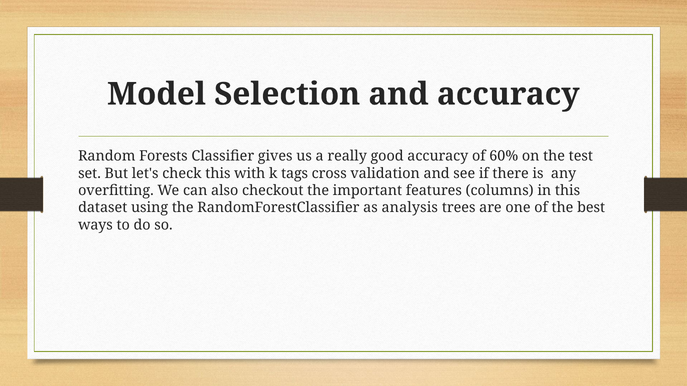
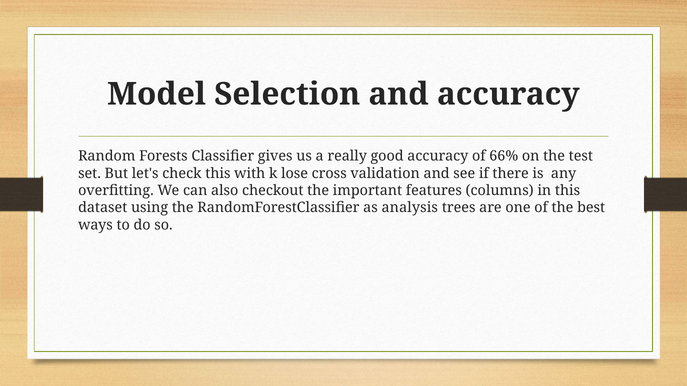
60%: 60% -> 66%
tags: tags -> lose
